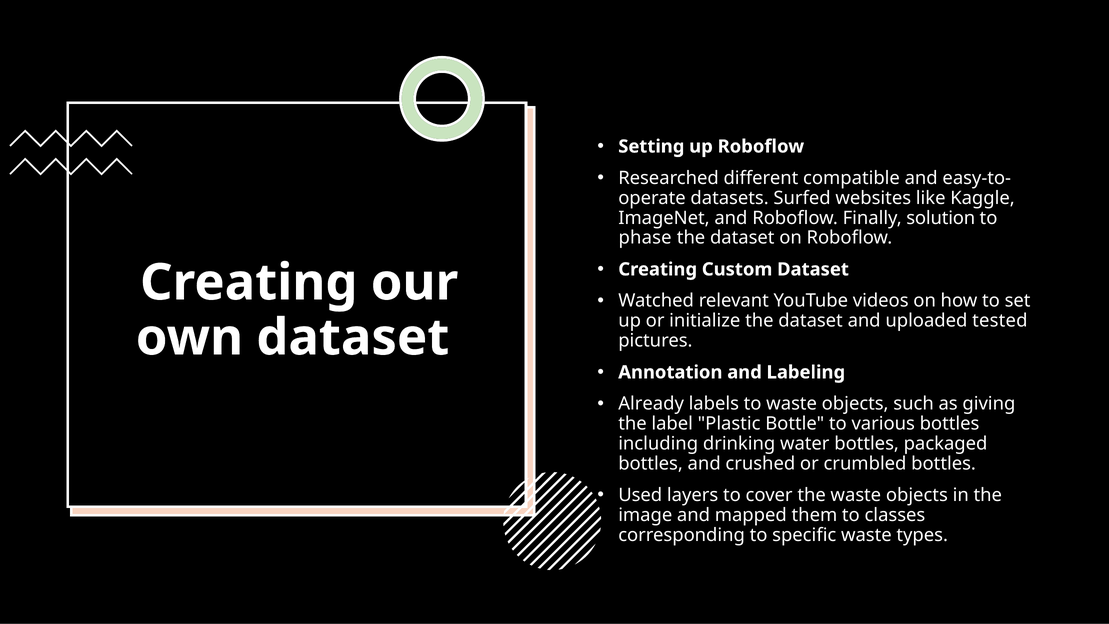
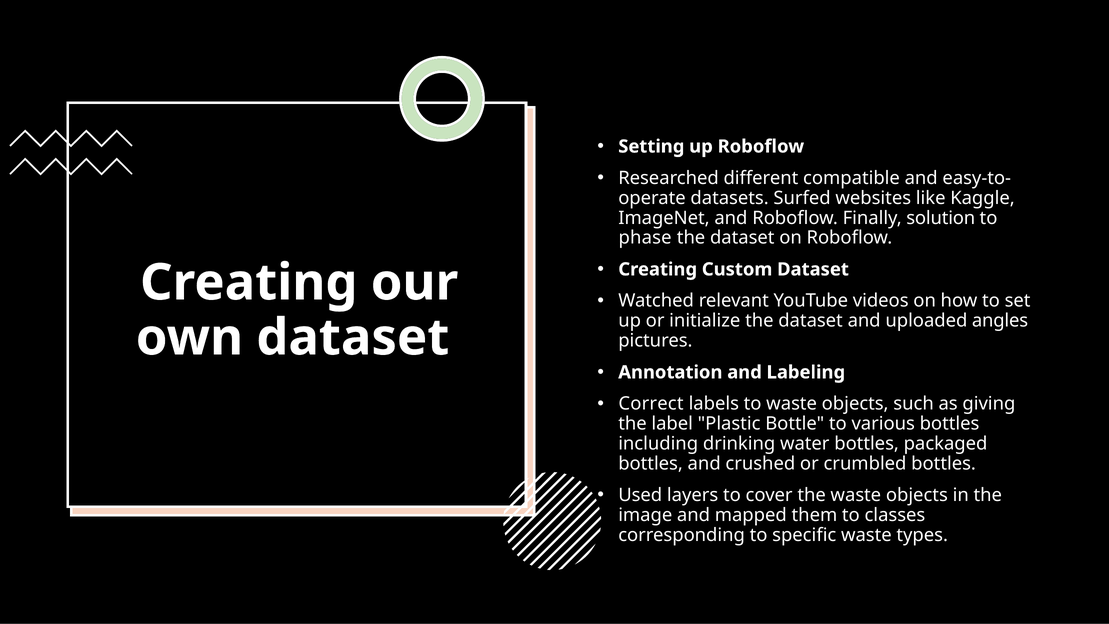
tested: tested -> angles
Already: Already -> Correct
